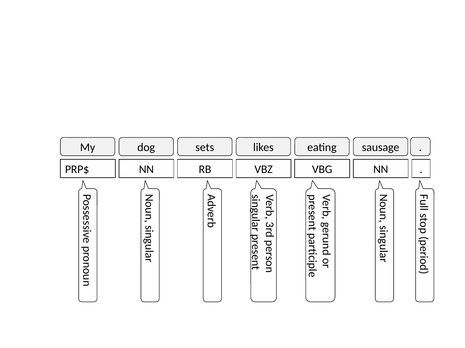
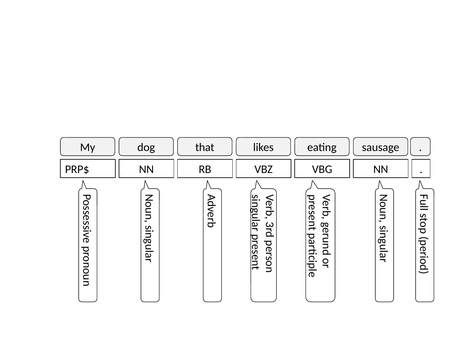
sets: sets -> that
